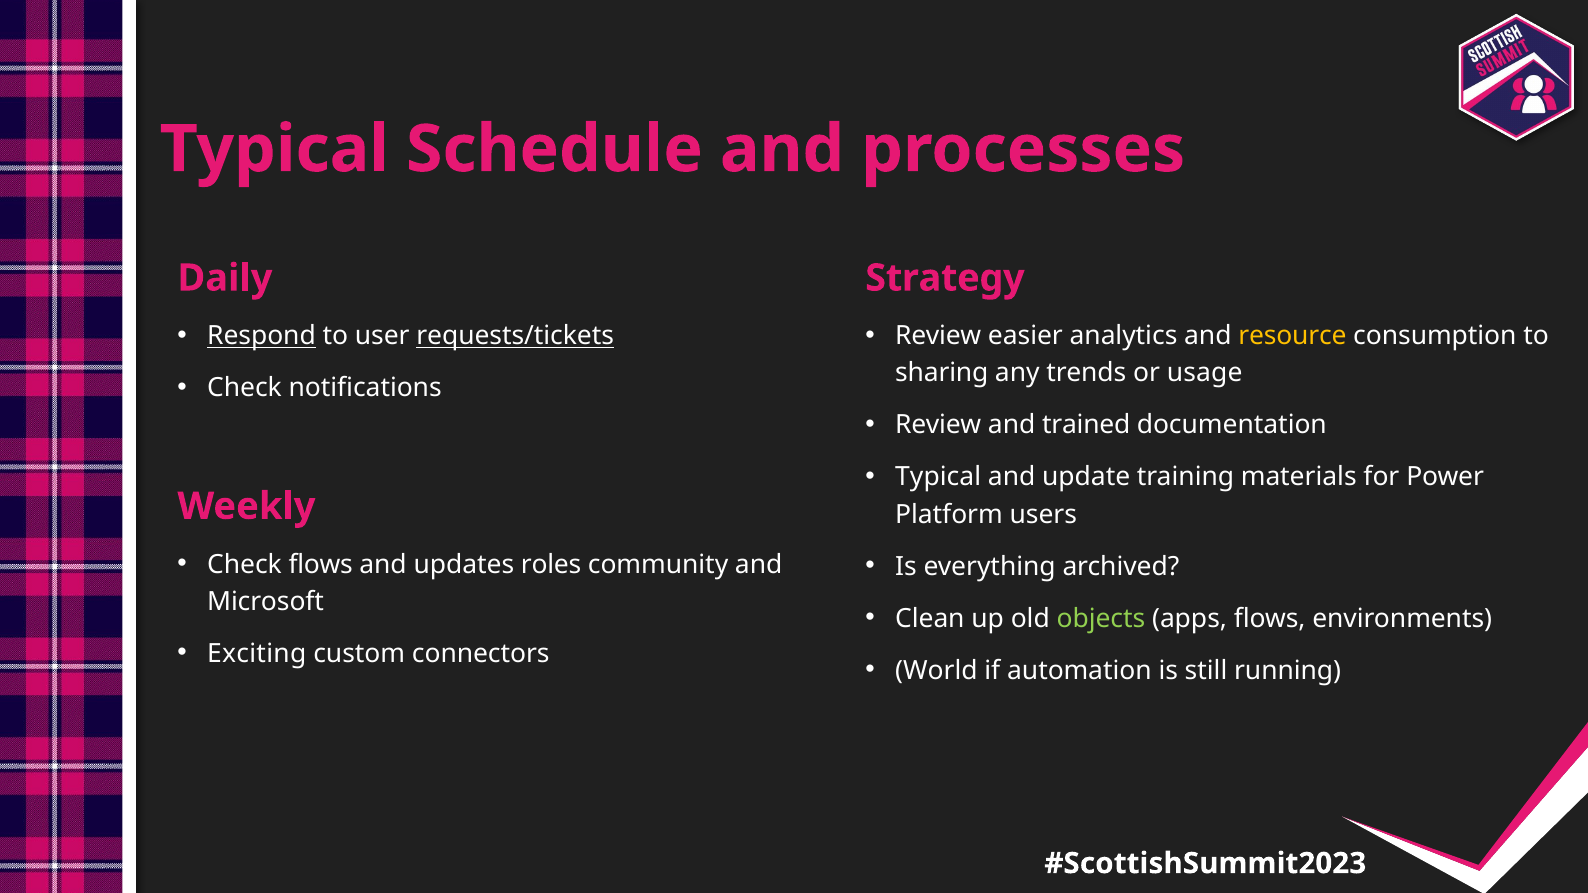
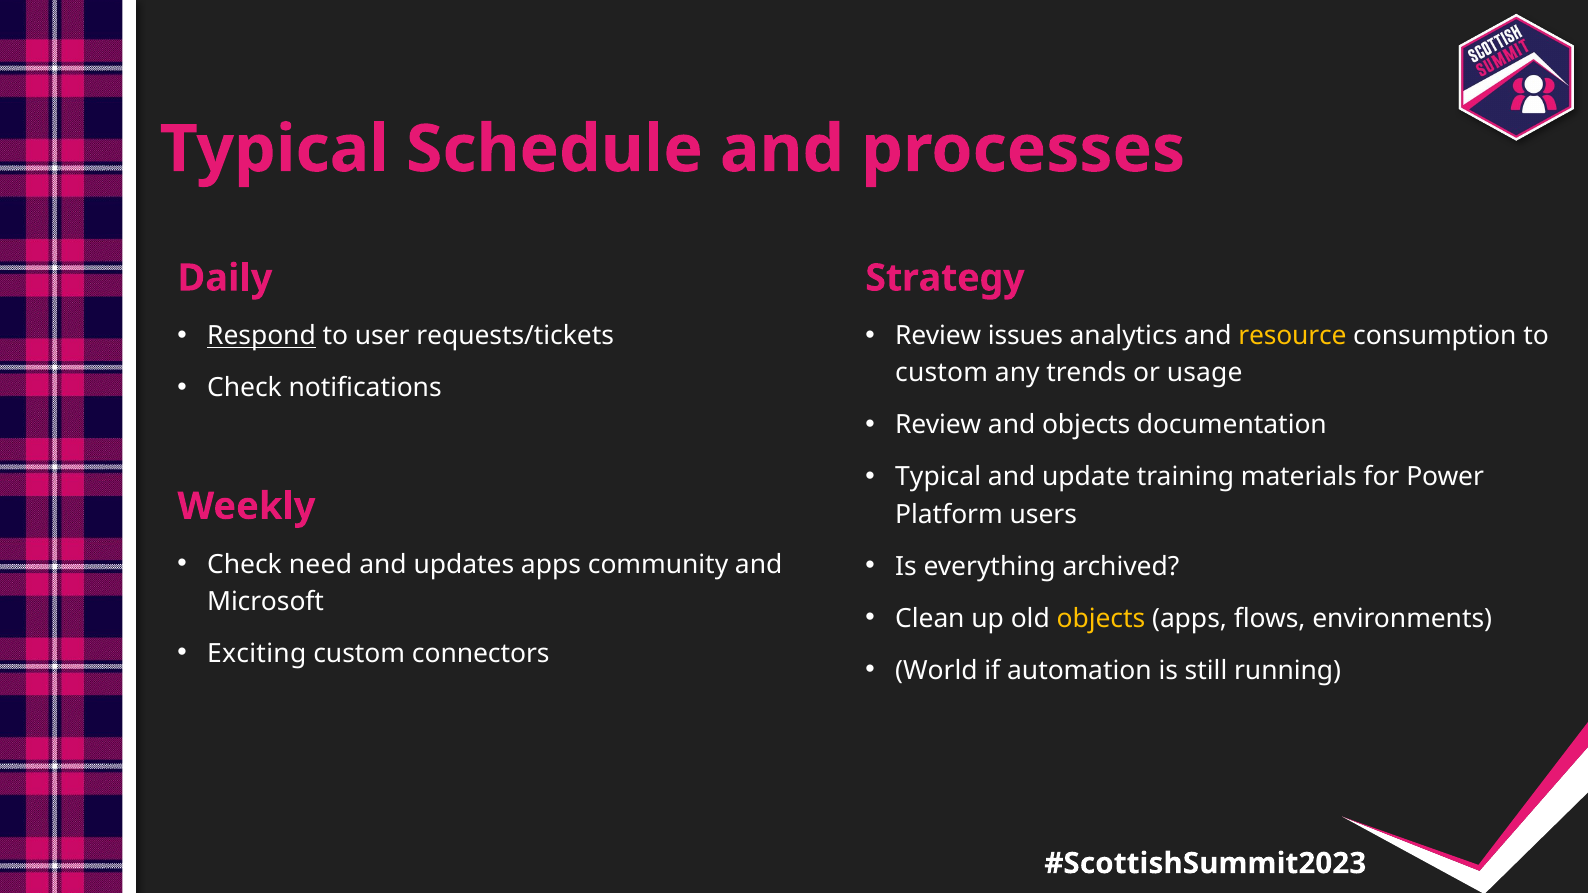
requests/tickets underline: present -> none
easier: easier -> issues
sharing at (942, 373): sharing -> custom
and trained: trained -> objects
Check flows: flows -> need
updates roles: roles -> apps
objects at (1101, 619) colour: light green -> yellow
